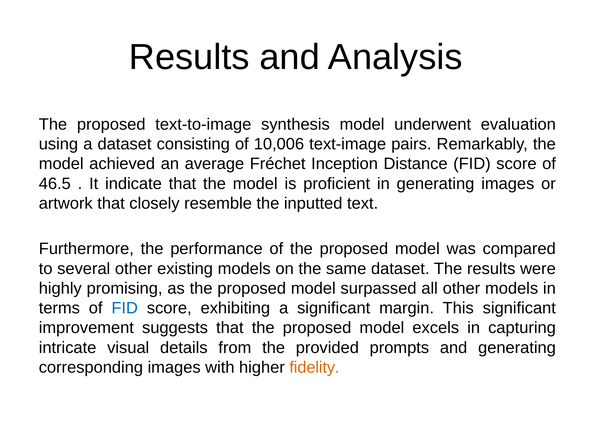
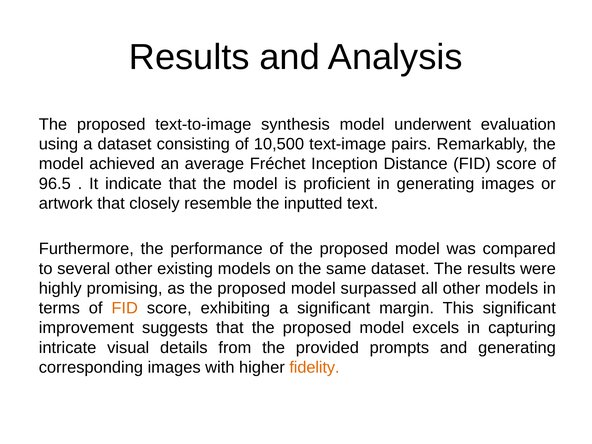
10,006: 10,006 -> 10,500
46.5: 46.5 -> 96.5
FID at (125, 308) colour: blue -> orange
